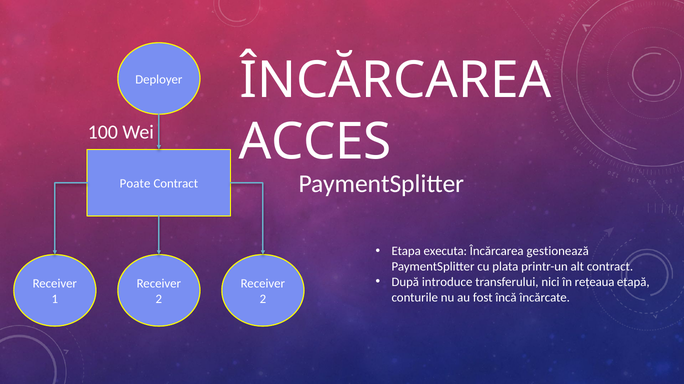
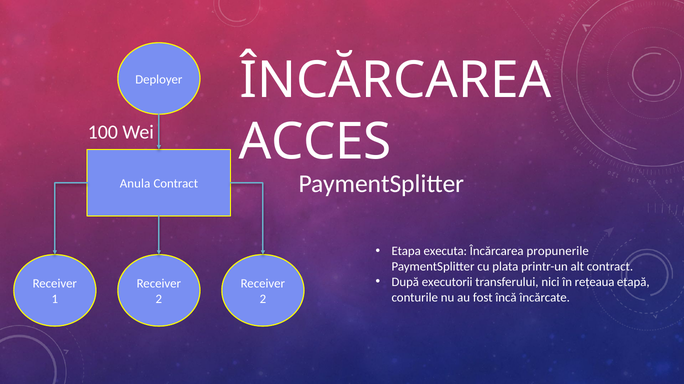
Poate: Poate -> Anula
gestionează: gestionează -> propunerile
introduce: introduce -> executorii
